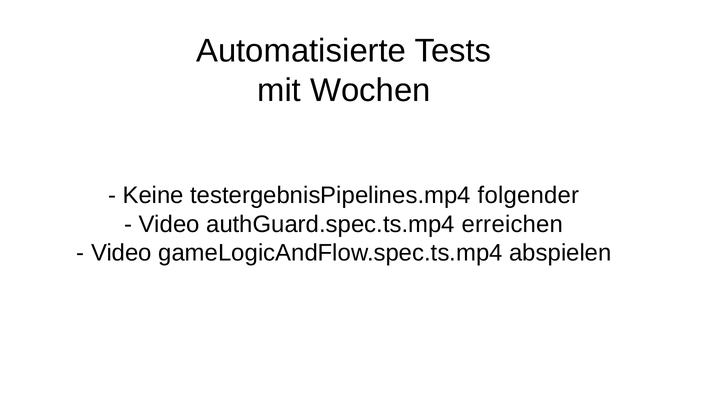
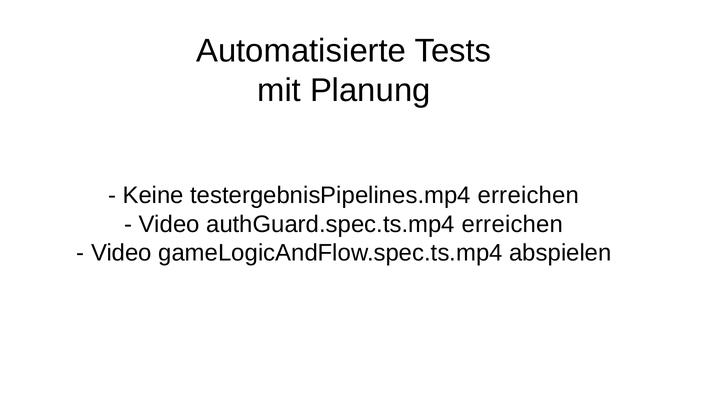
Wochen: Wochen -> Planung
testergebnisPipelines.mp4 folgender: folgender -> erreichen
